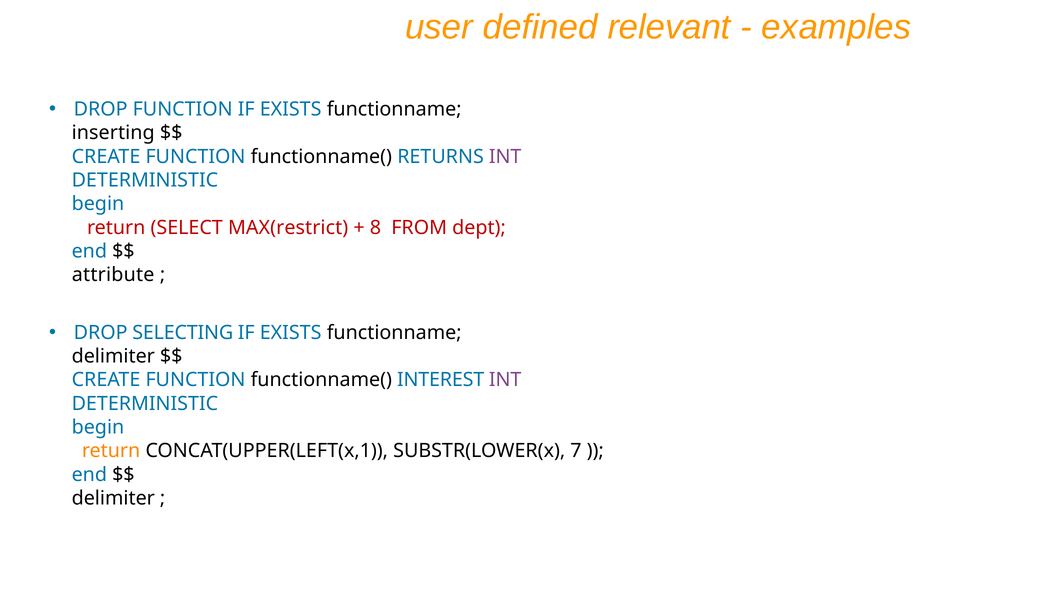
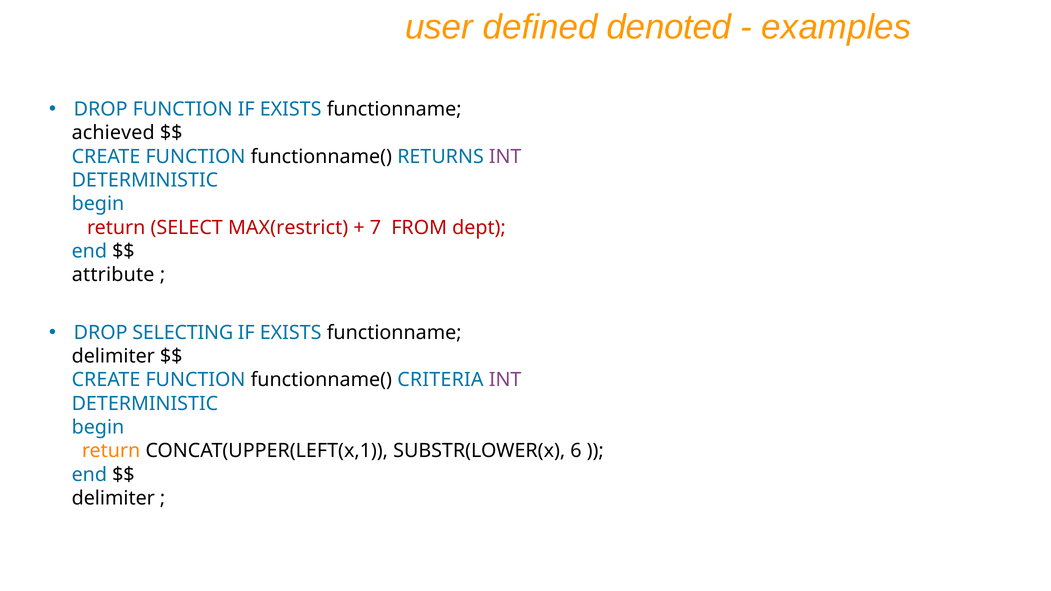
relevant: relevant -> denoted
inserting: inserting -> achieved
8: 8 -> 7
INTEREST: INTEREST -> CRITERIA
7: 7 -> 6
